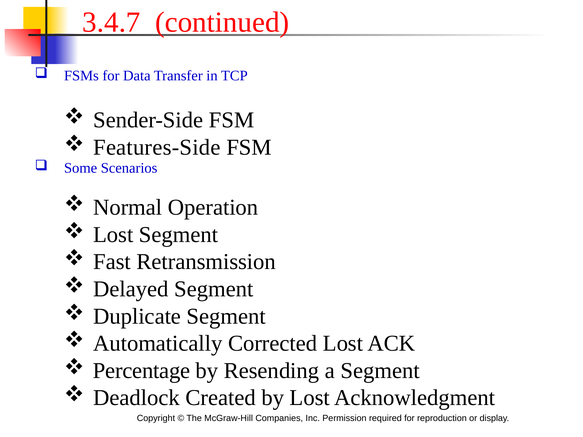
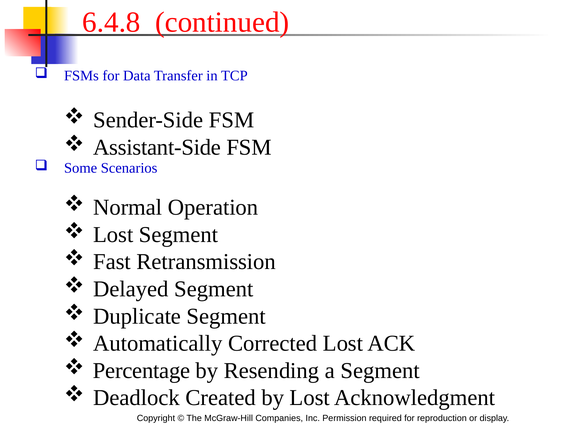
3.4.7: 3.4.7 -> 6.4.8
Features-Side: Features-Side -> Assistant-Side
